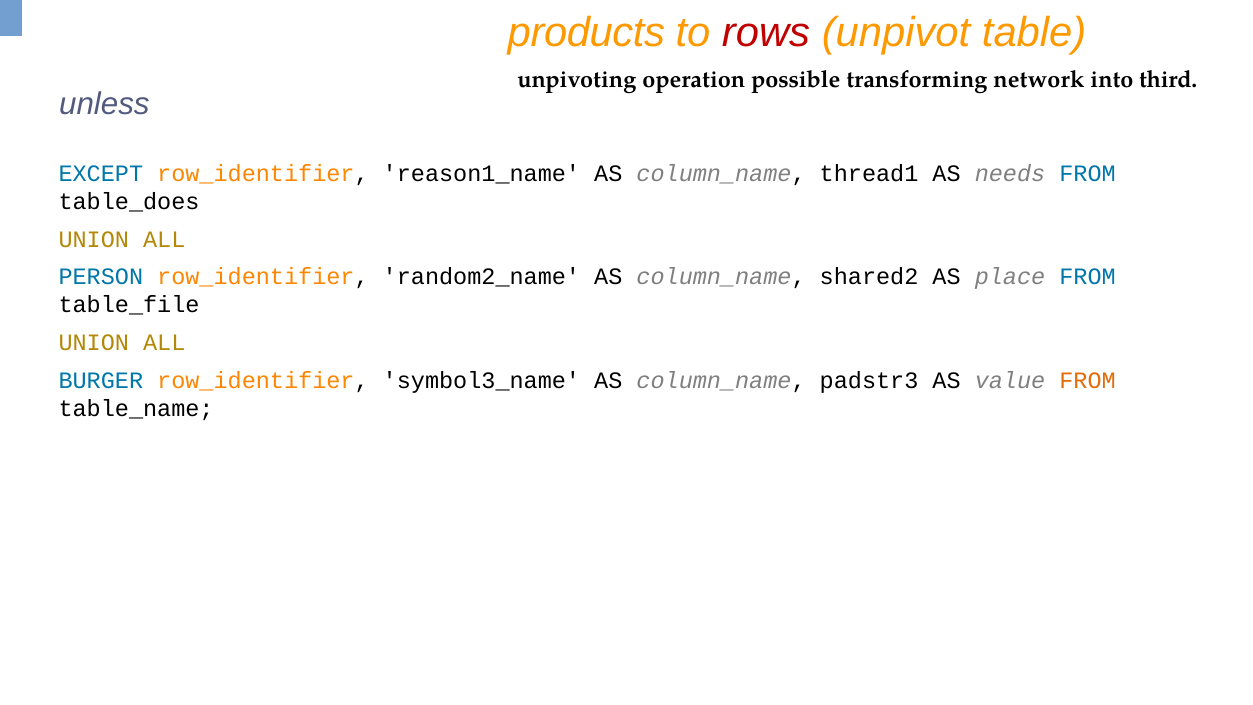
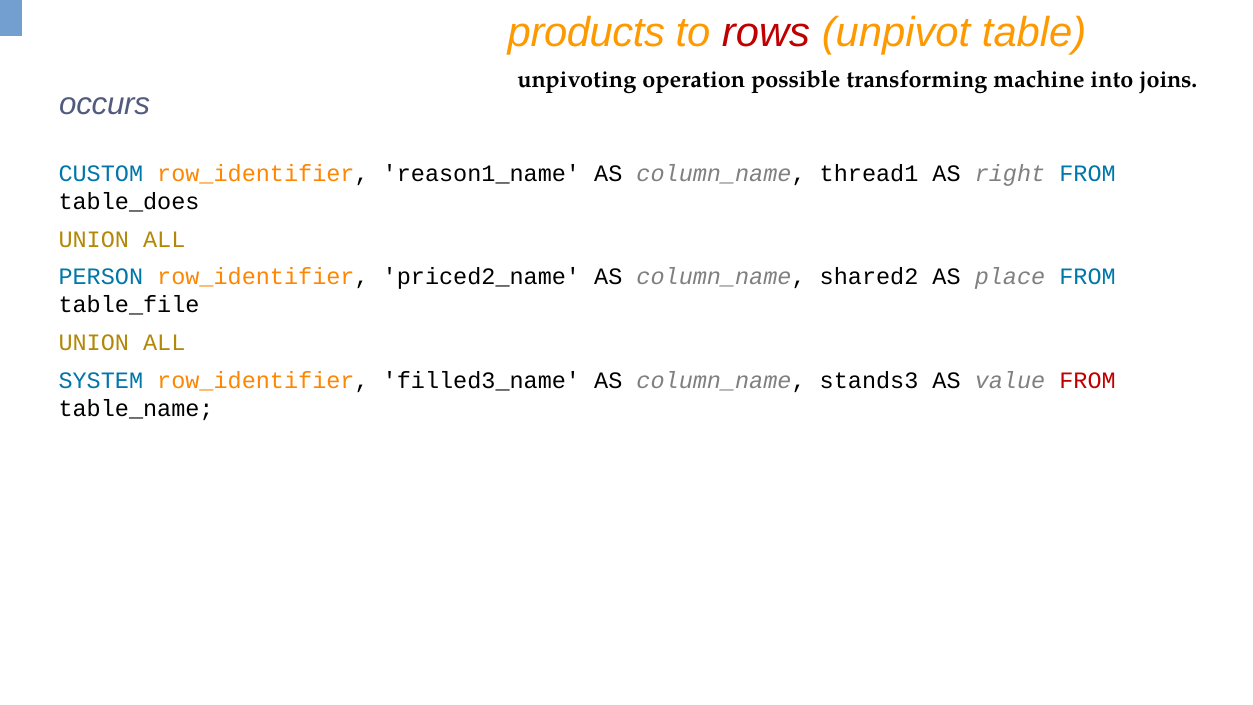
network: network -> machine
third: third -> joins
unless: unless -> occurs
EXCEPT: EXCEPT -> CUSTOM
needs: needs -> right
random2_name: random2_name -> priced2_name
BURGER: BURGER -> SYSTEM
symbol3_name: symbol3_name -> filled3_name
padstr3: padstr3 -> stands3
FROM at (1088, 380) colour: orange -> red
